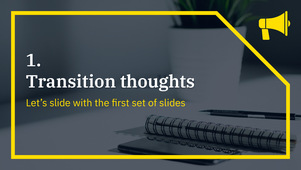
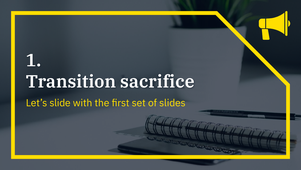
thoughts: thoughts -> sacrifice
